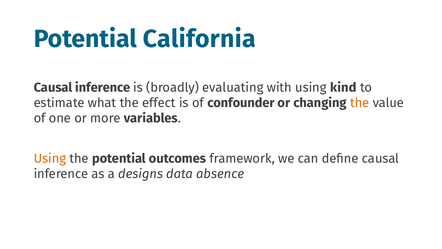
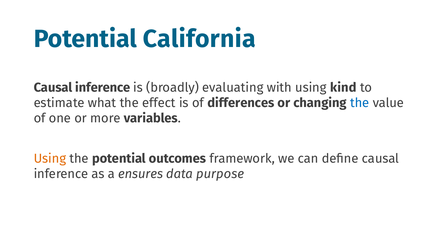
confounder: confounder -> differences
the at (360, 103) colour: orange -> blue
designs: designs -> ensures
absence: absence -> purpose
